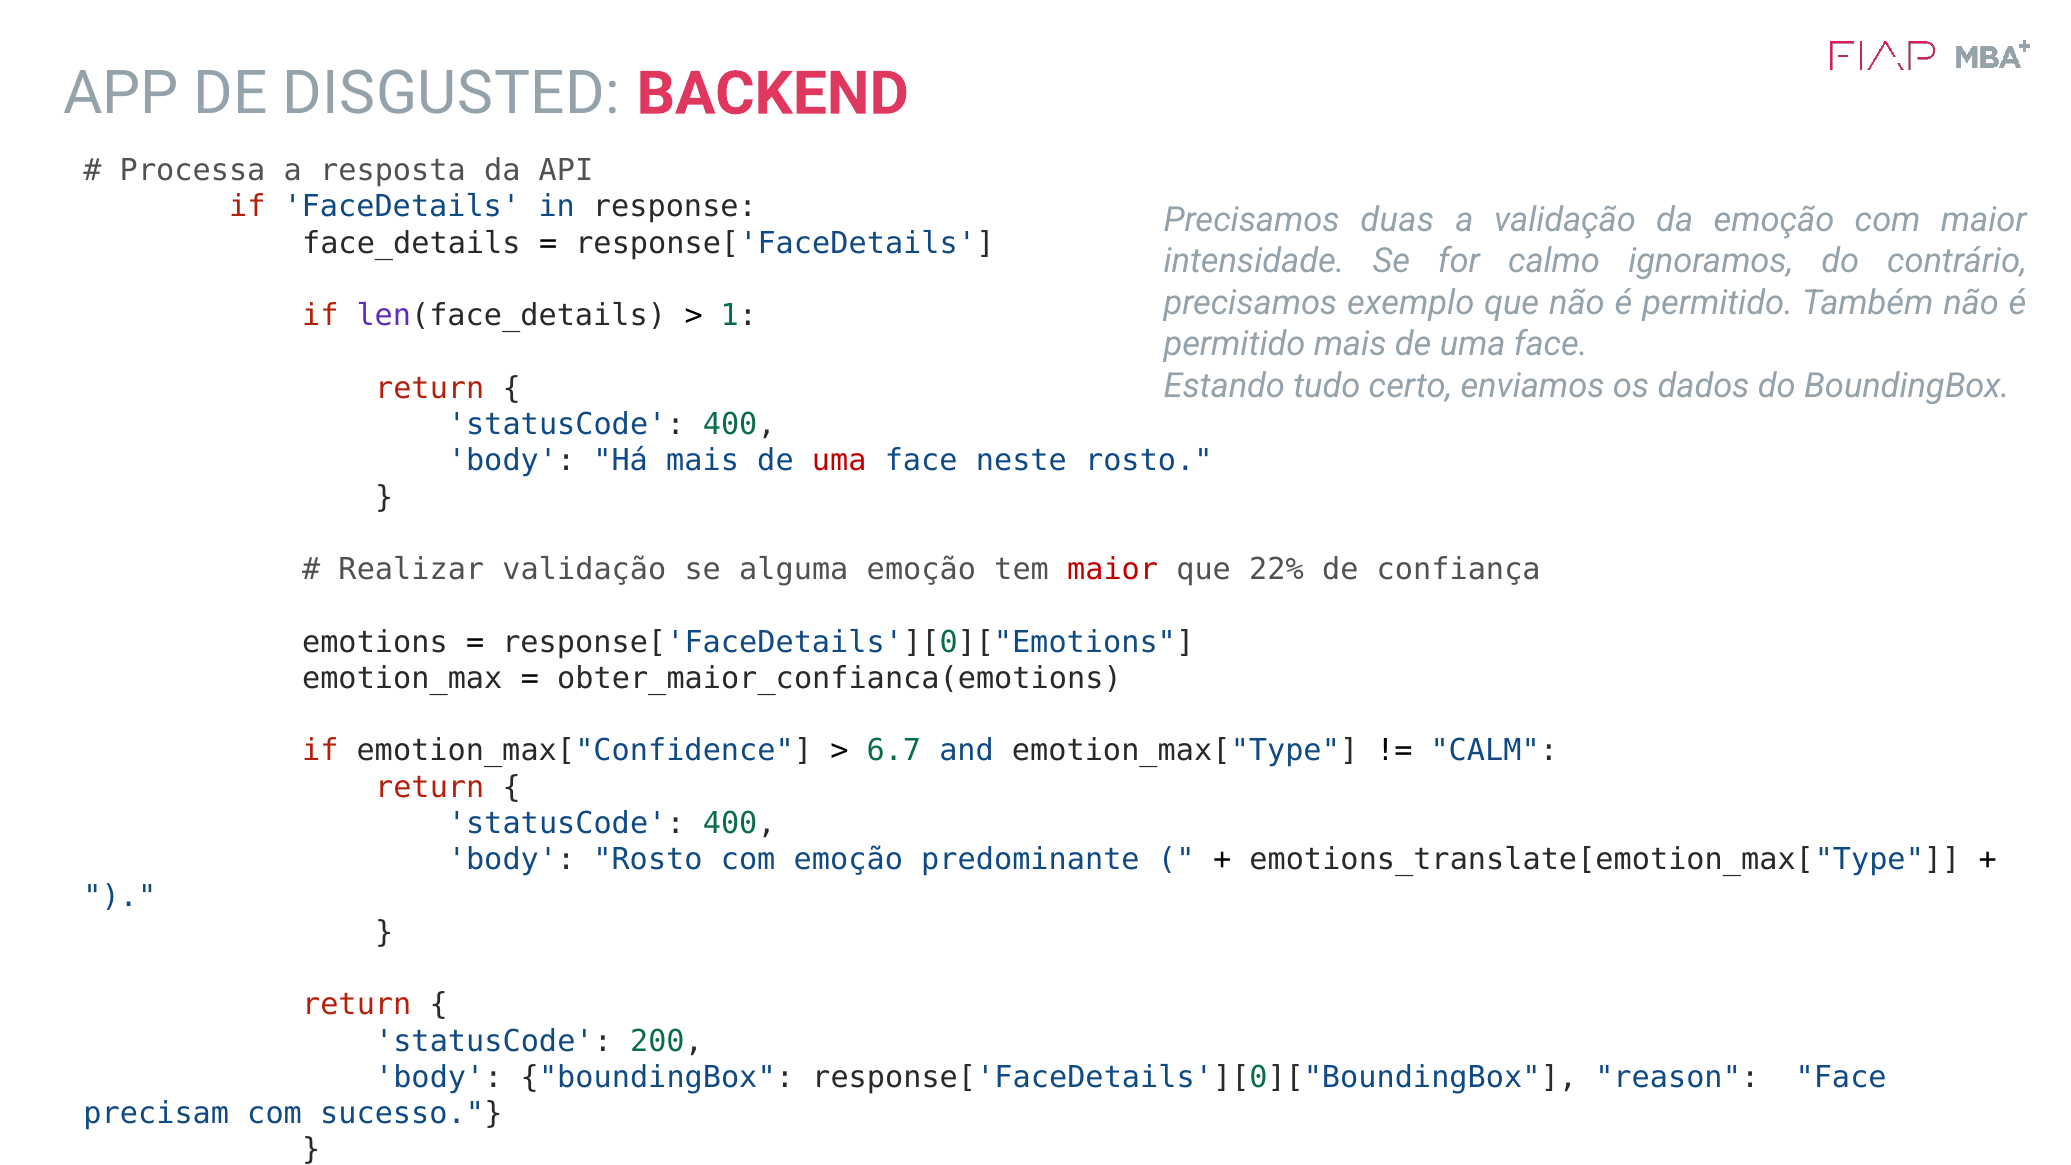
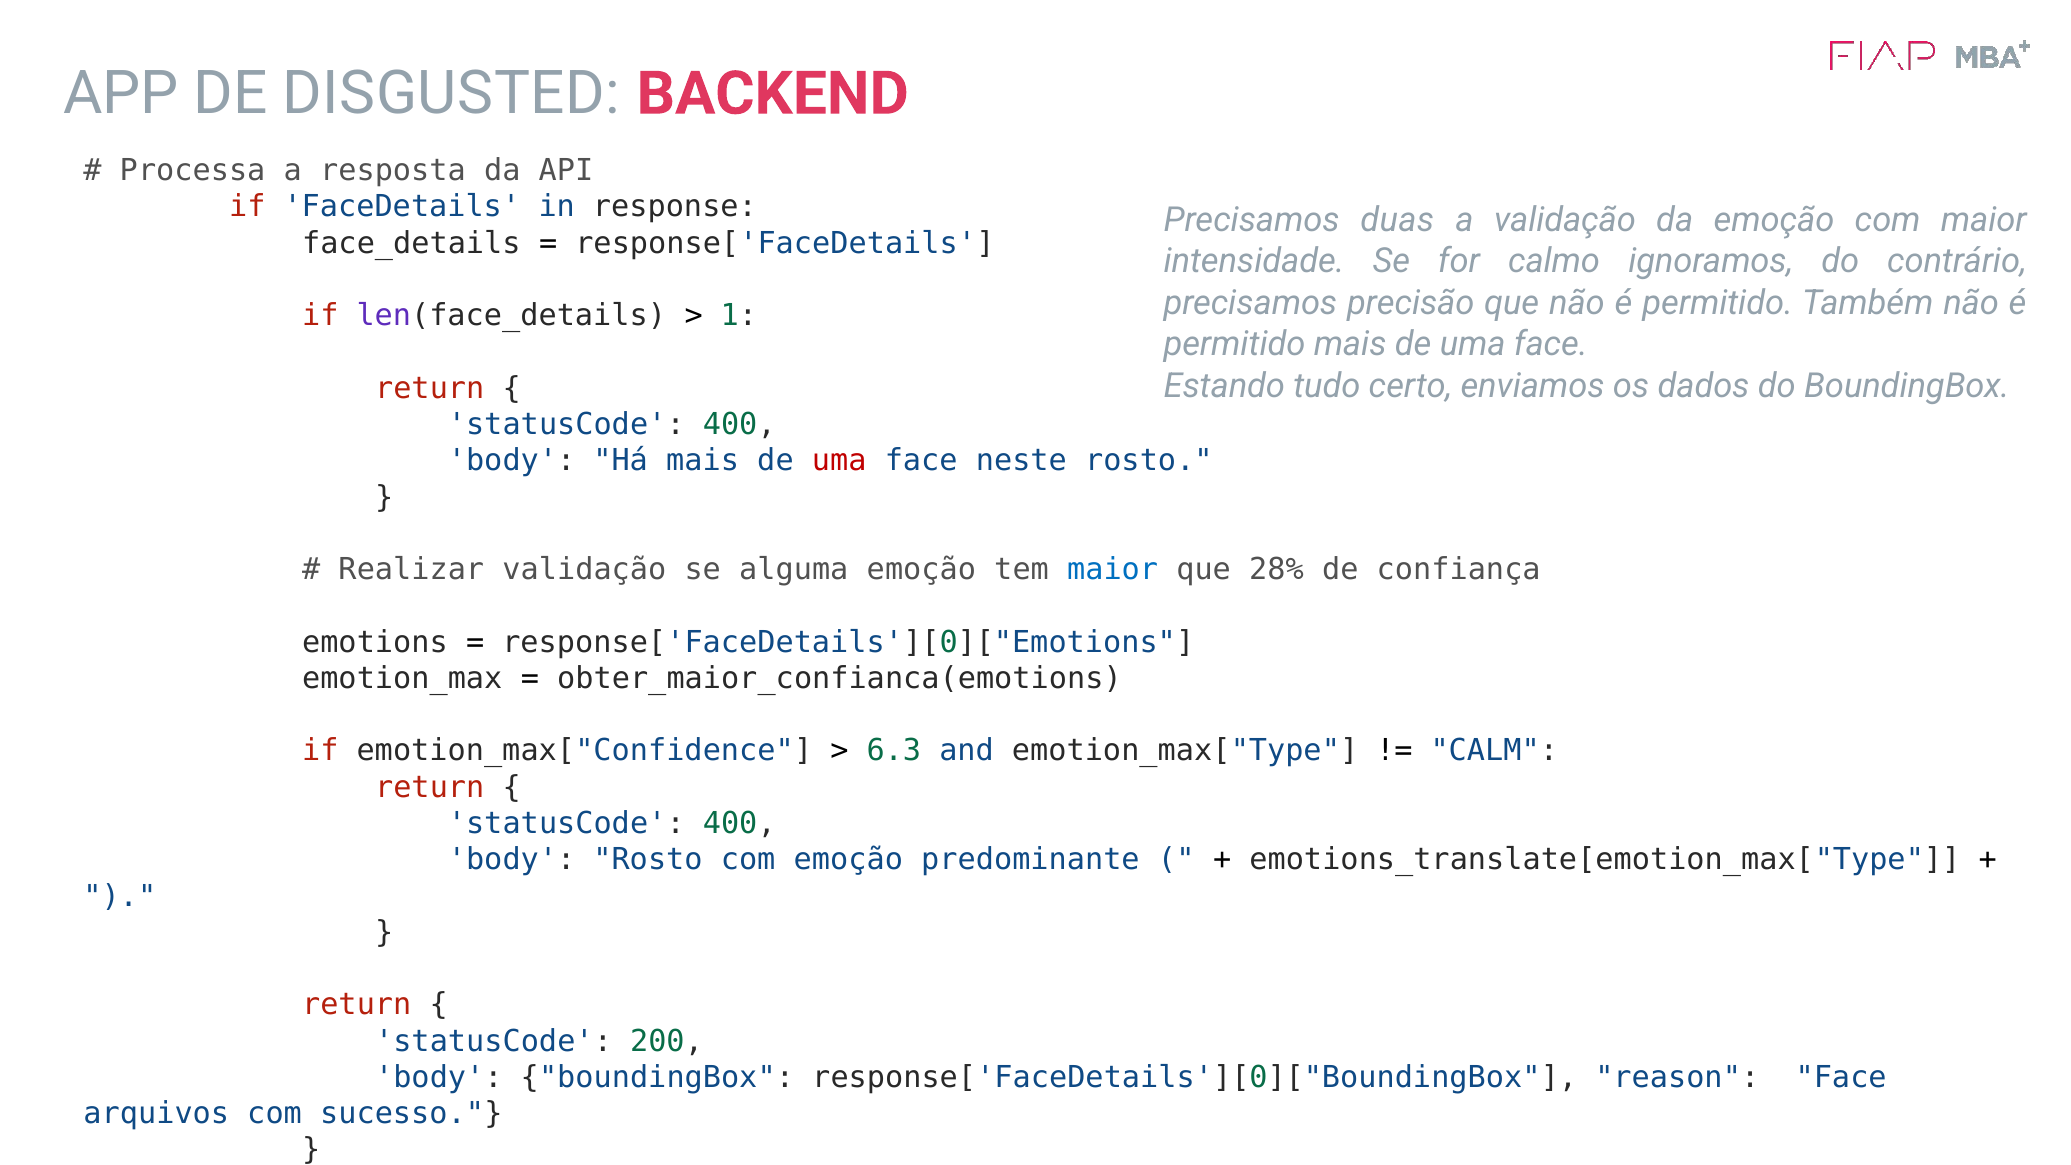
exemplo: exemplo -> precisão
maior at (1113, 570) colour: red -> blue
22%: 22% -> 28%
6.7: 6.7 -> 6.3
precisam: precisam -> arquivos
